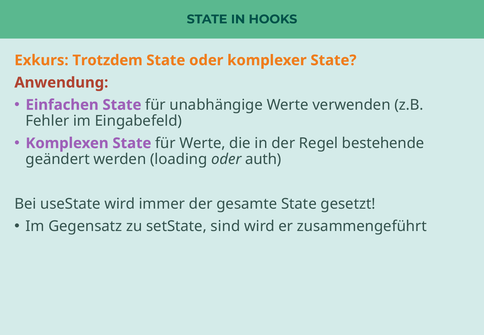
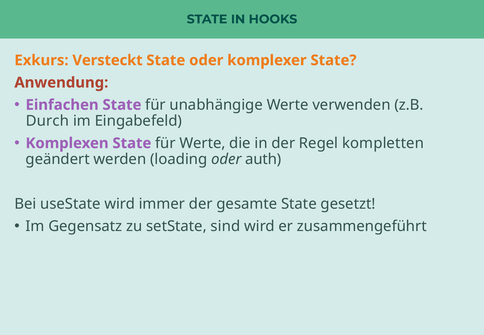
Trotzdem: Trotzdem -> Versteckt
Fehler: Fehler -> Durch
bestehende: bestehende -> kompletten
